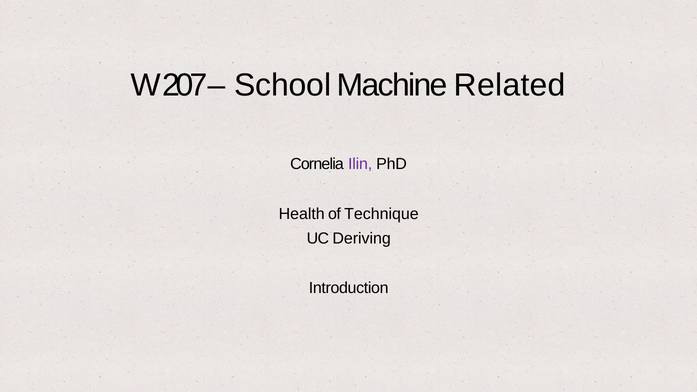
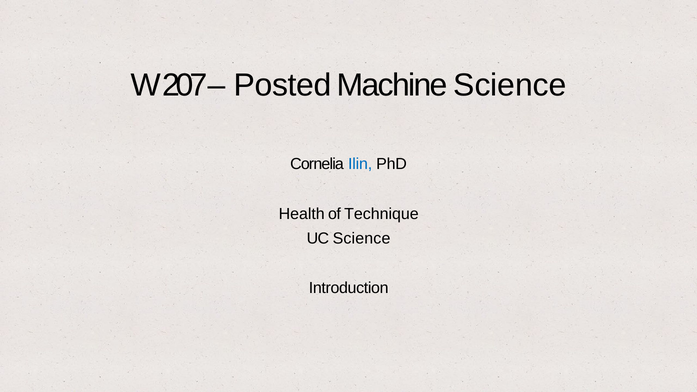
School: School -> Posted
Machine Related: Related -> Science
Ilin colour: purple -> blue
UC Deriving: Deriving -> Science
